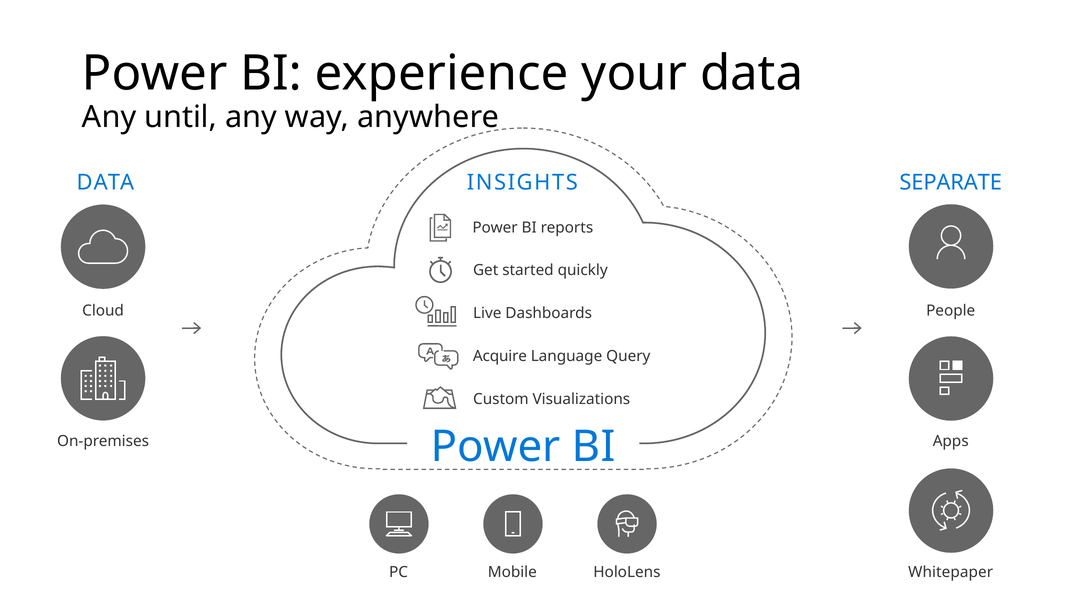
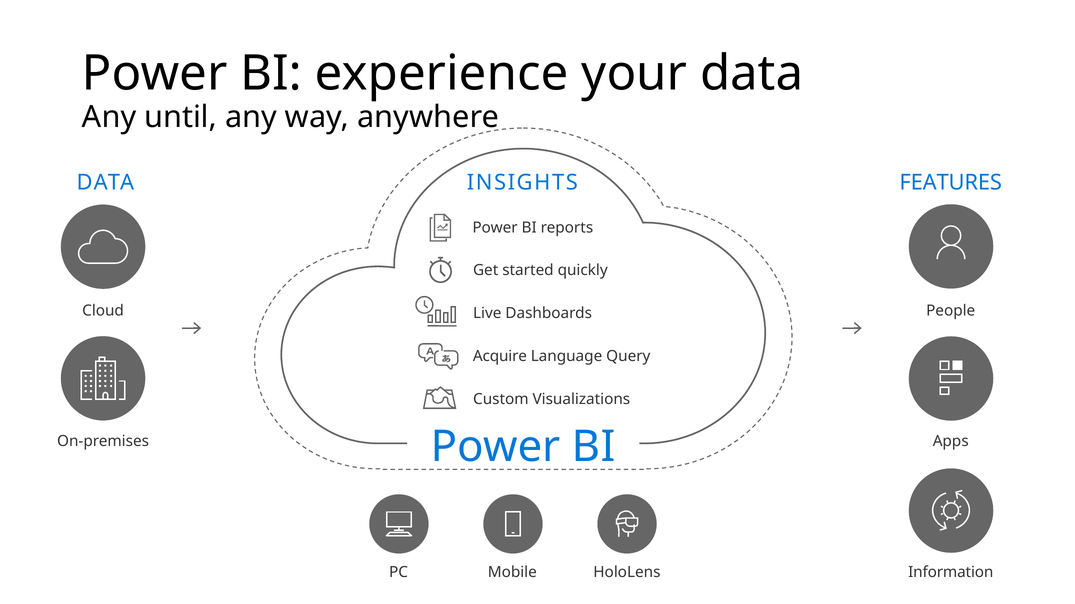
SEPARATE: SEPARATE -> FEATURES
Whitepaper: Whitepaper -> Information
